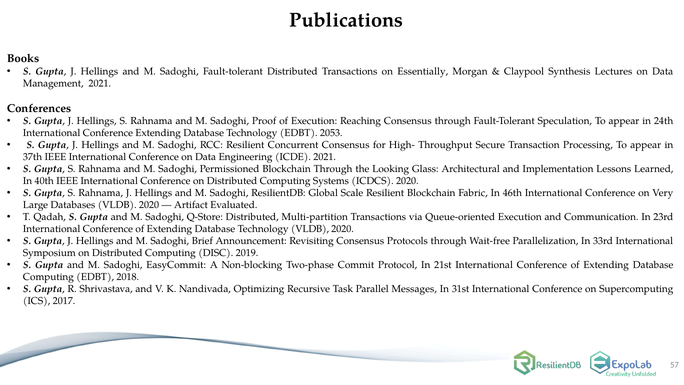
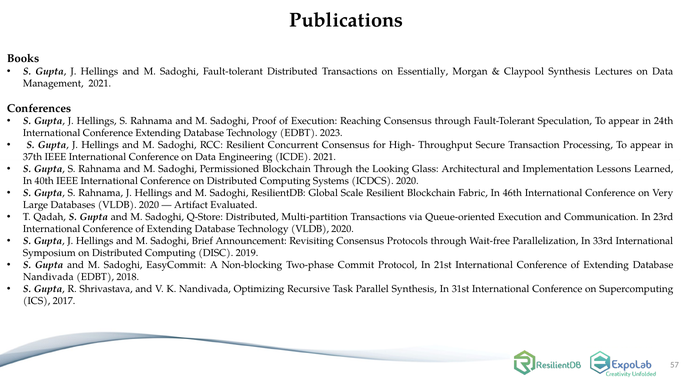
2053: 2053 -> 2023
Computing at (48, 277): Computing -> Nandivada
Parallel Messages: Messages -> Synthesis
